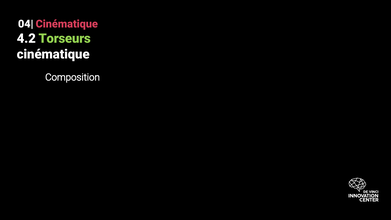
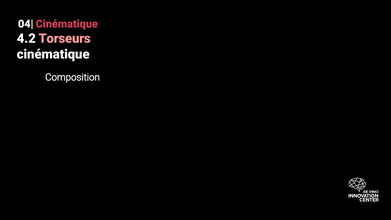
Torseurs colour: light green -> pink
